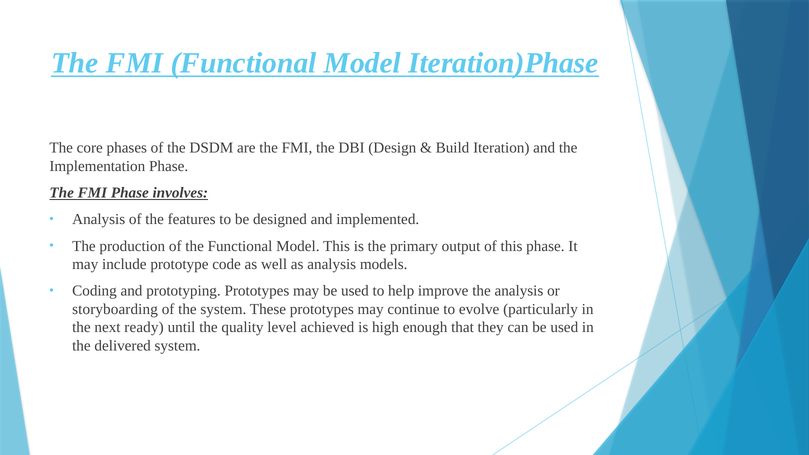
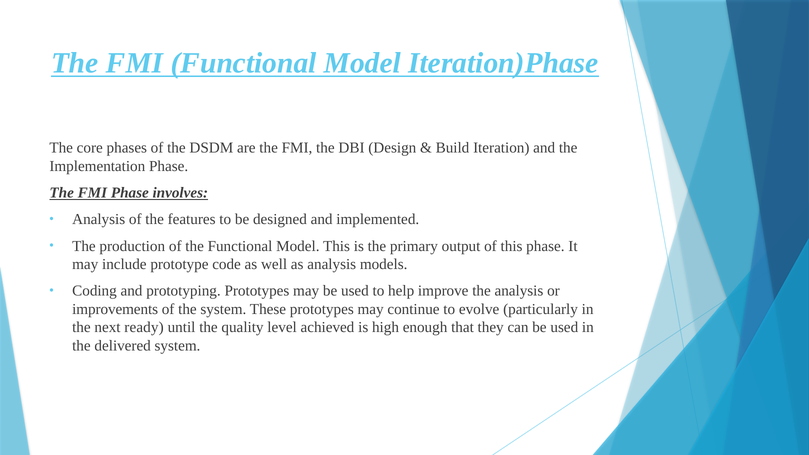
storyboarding: storyboarding -> improvements
